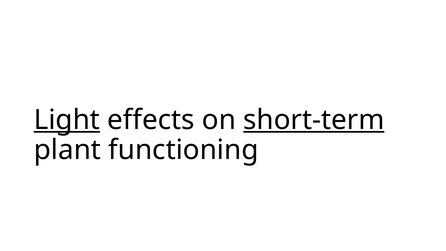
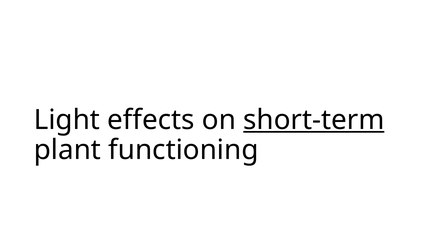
Light underline: present -> none
